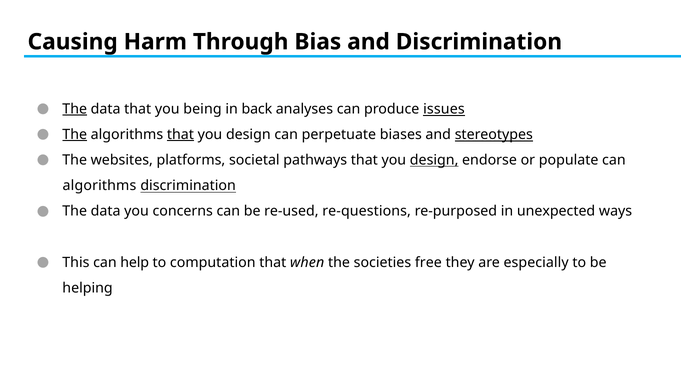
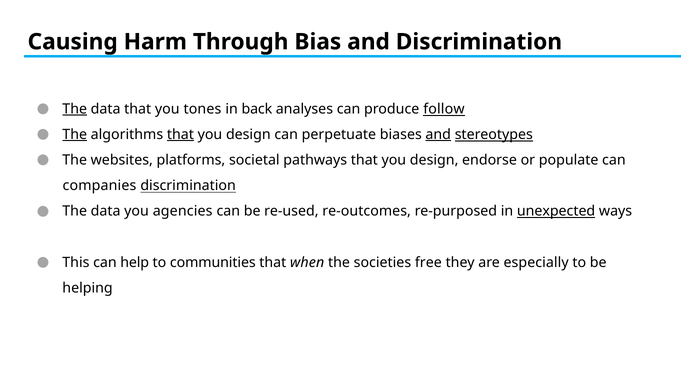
being: being -> tones
issues: issues -> follow
and at (438, 135) underline: none -> present
design at (434, 160) underline: present -> none
algorithms at (99, 186): algorithms -> companies
concerns: concerns -> agencies
re-questions: re-questions -> re-outcomes
unexpected underline: none -> present
computation: computation -> communities
